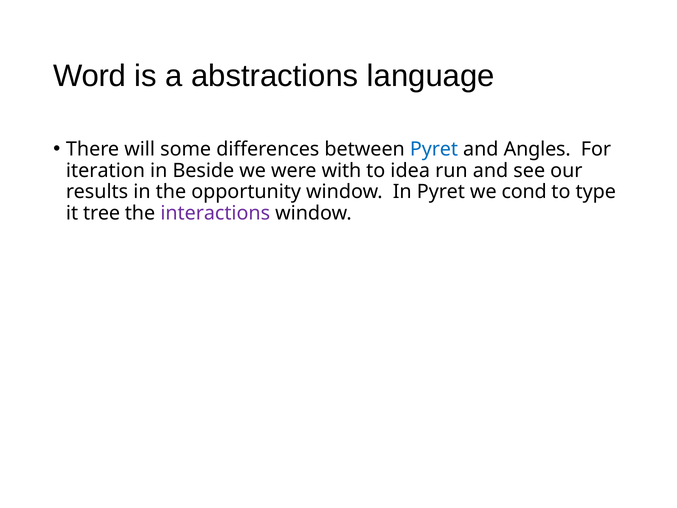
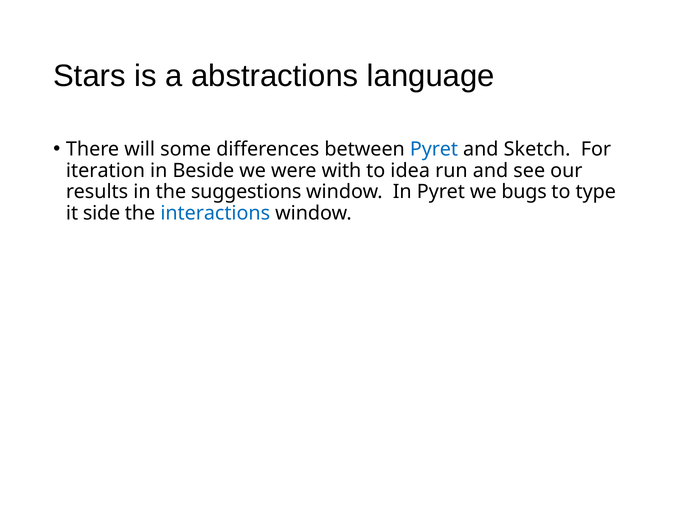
Word: Word -> Stars
Angles: Angles -> Sketch
opportunity: opportunity -> suggestions
cond: cond -> bugs
tree: tree -> side
interactions colour: purple -> blue
